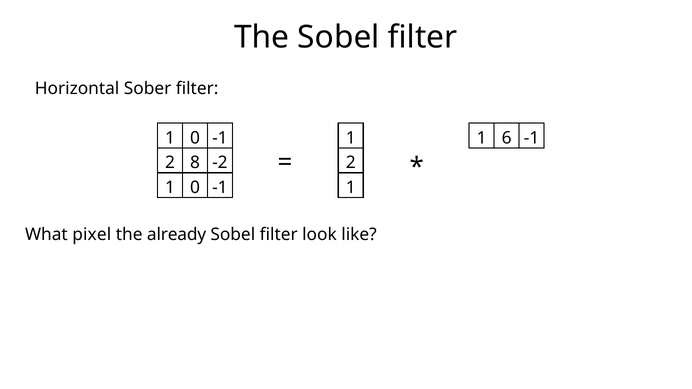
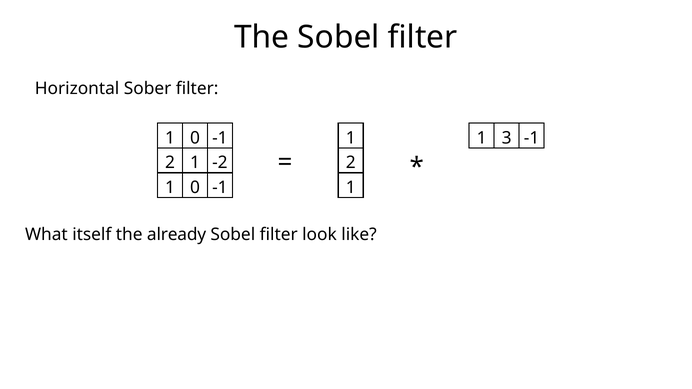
6: 6 -> 3
8 at (195, 163): 8 -> 1
pixel: pixel -> itself
